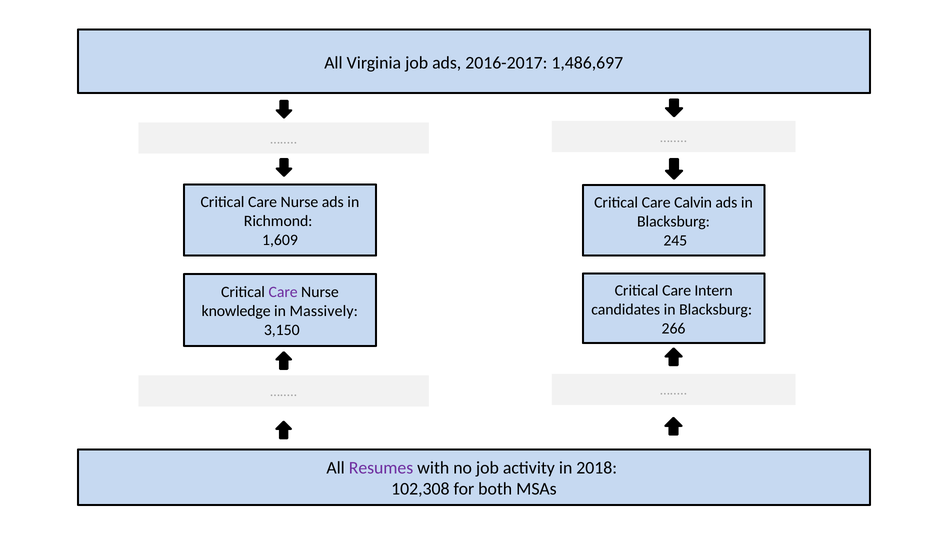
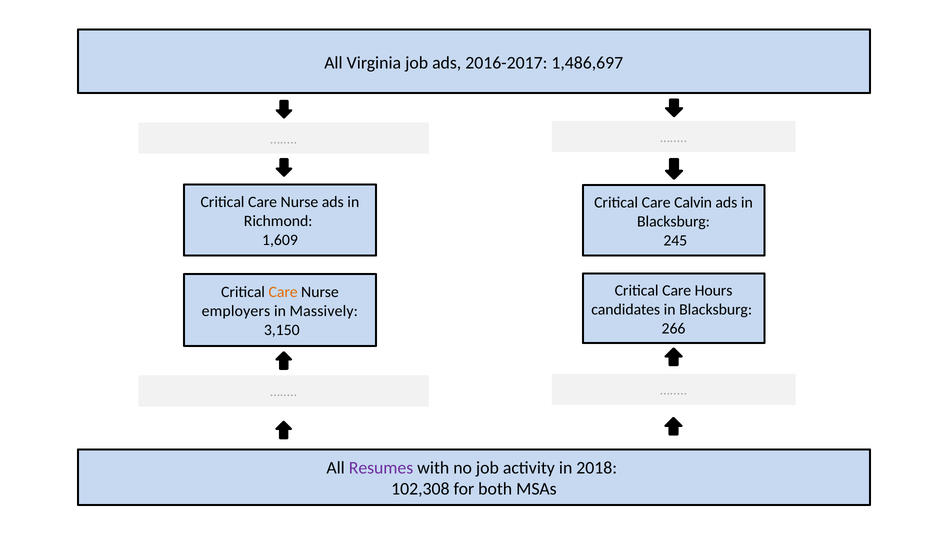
Intern: Intern -> Hours
Care at (283, 292) colour: purple -> orange
knowledge: knowledge -> employers
